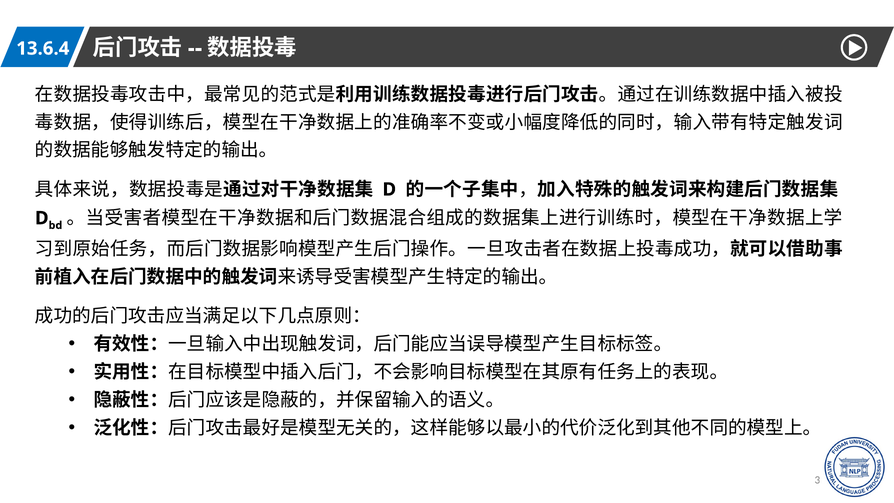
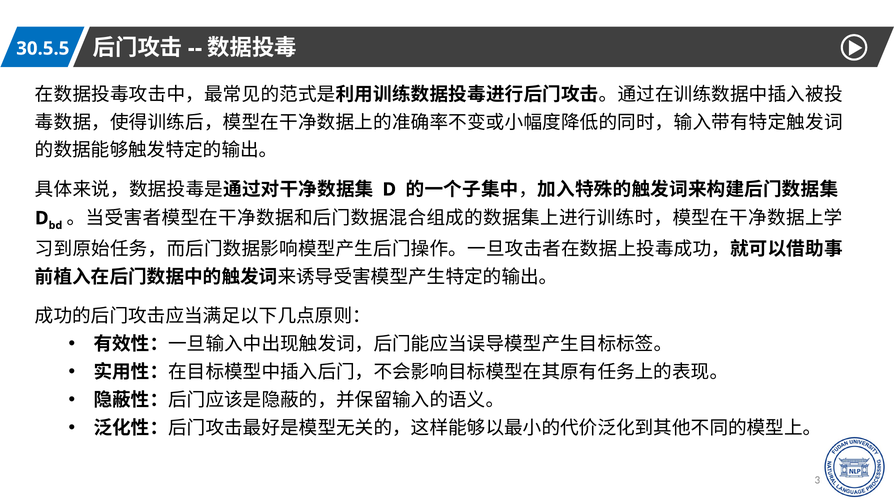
13.6.4: 13.6.4 -> 30.5.5
